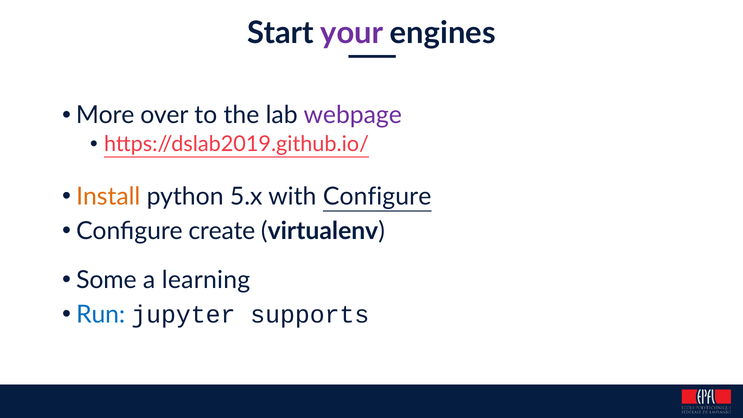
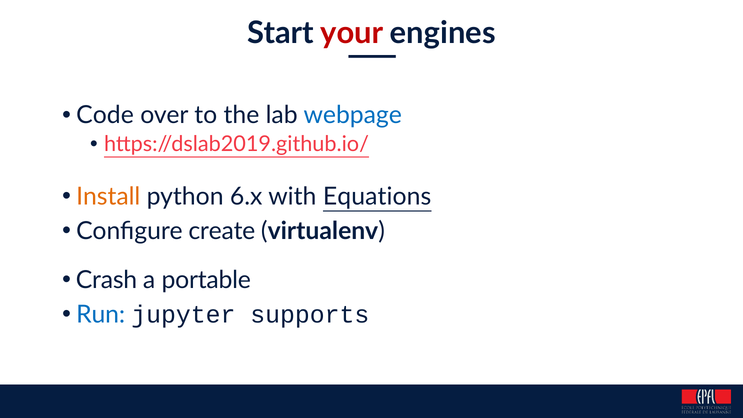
your colour: purple -> red
More: More -> Code
webpage colour: purple -> blue
5.x: 5.x -> 6.x
with Configure: Configure -> Equations
Some: Some -> Crash
learning: learning -> portable
